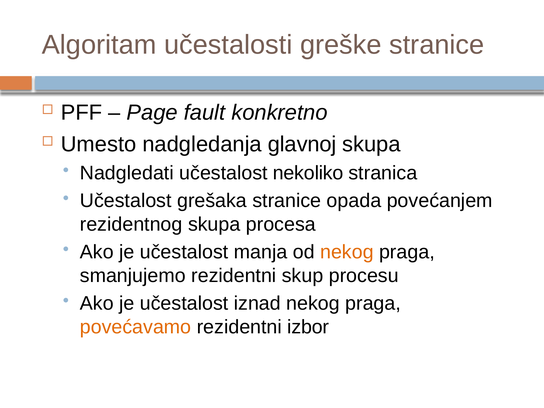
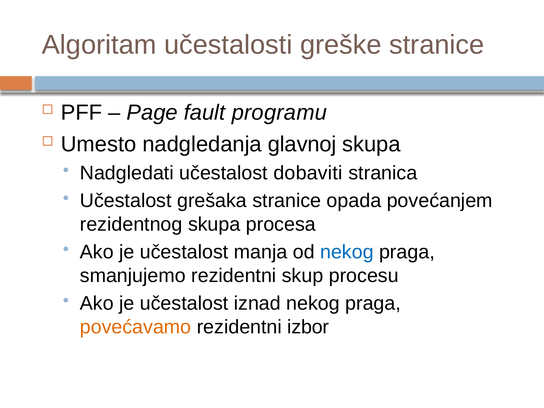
konkretno: konkretno -> programu
nekoliko: nekoliko -> dobaviti
nekog at (347, 252) colour: orange -> blue
